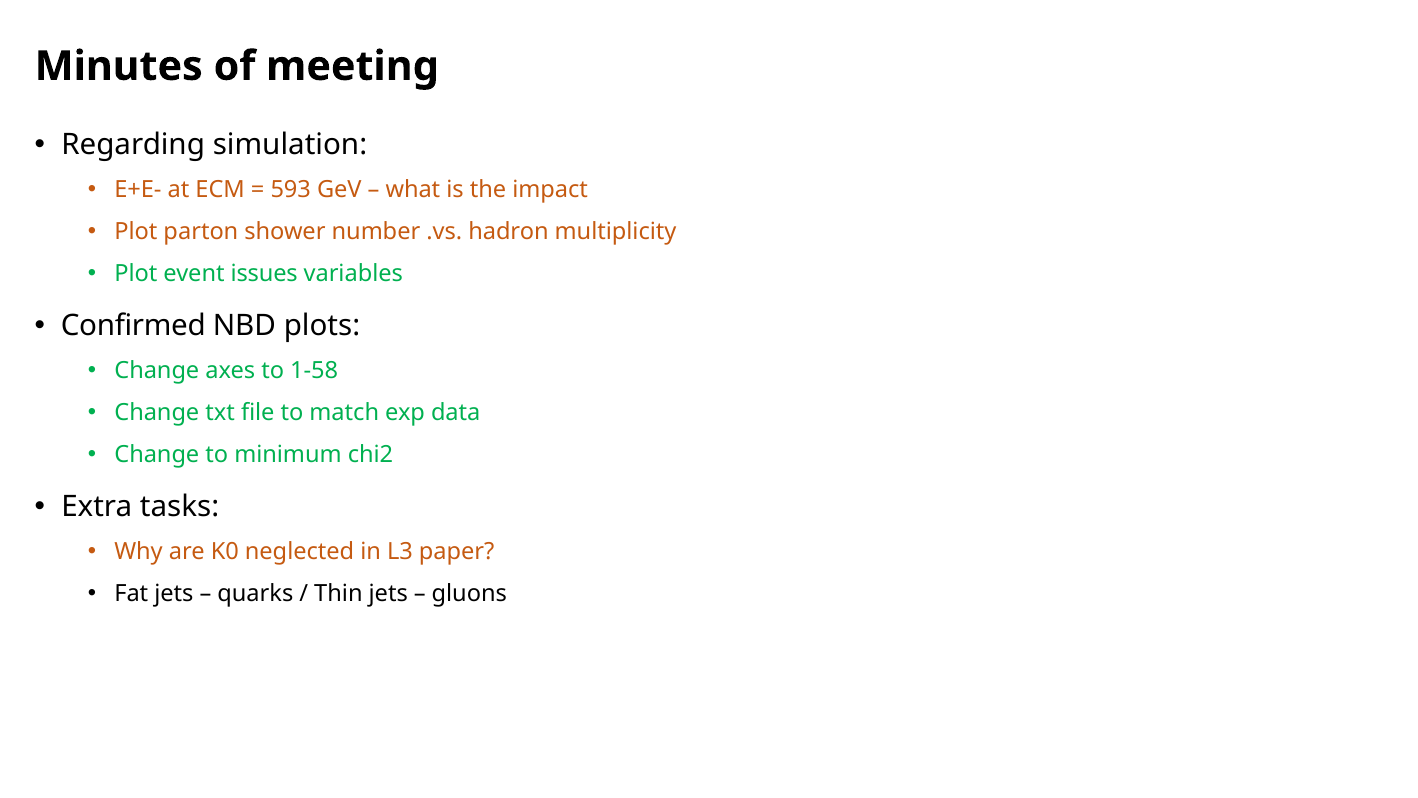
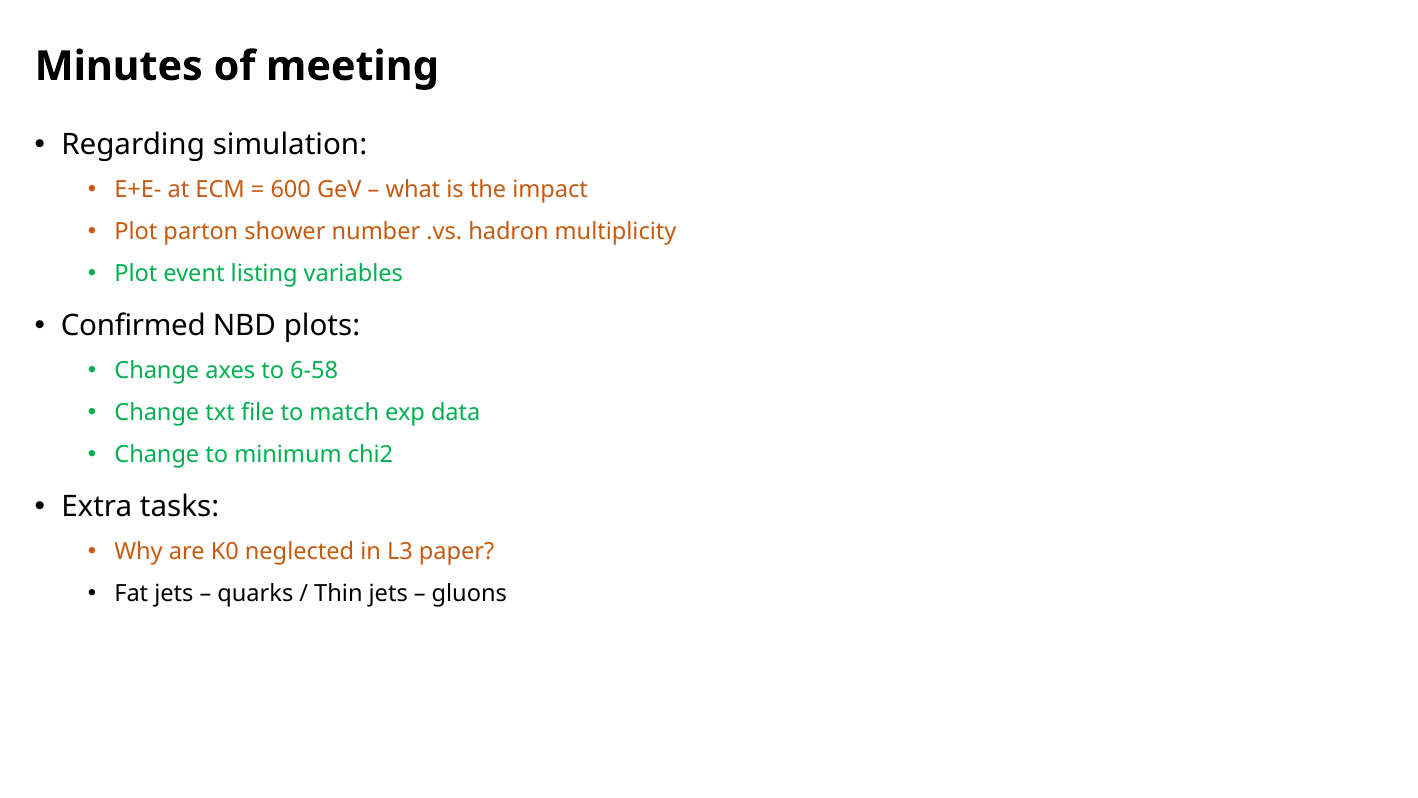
593: 593 -> 600
issues: issues -> listing
1-58: 1-58 -> 6-58
